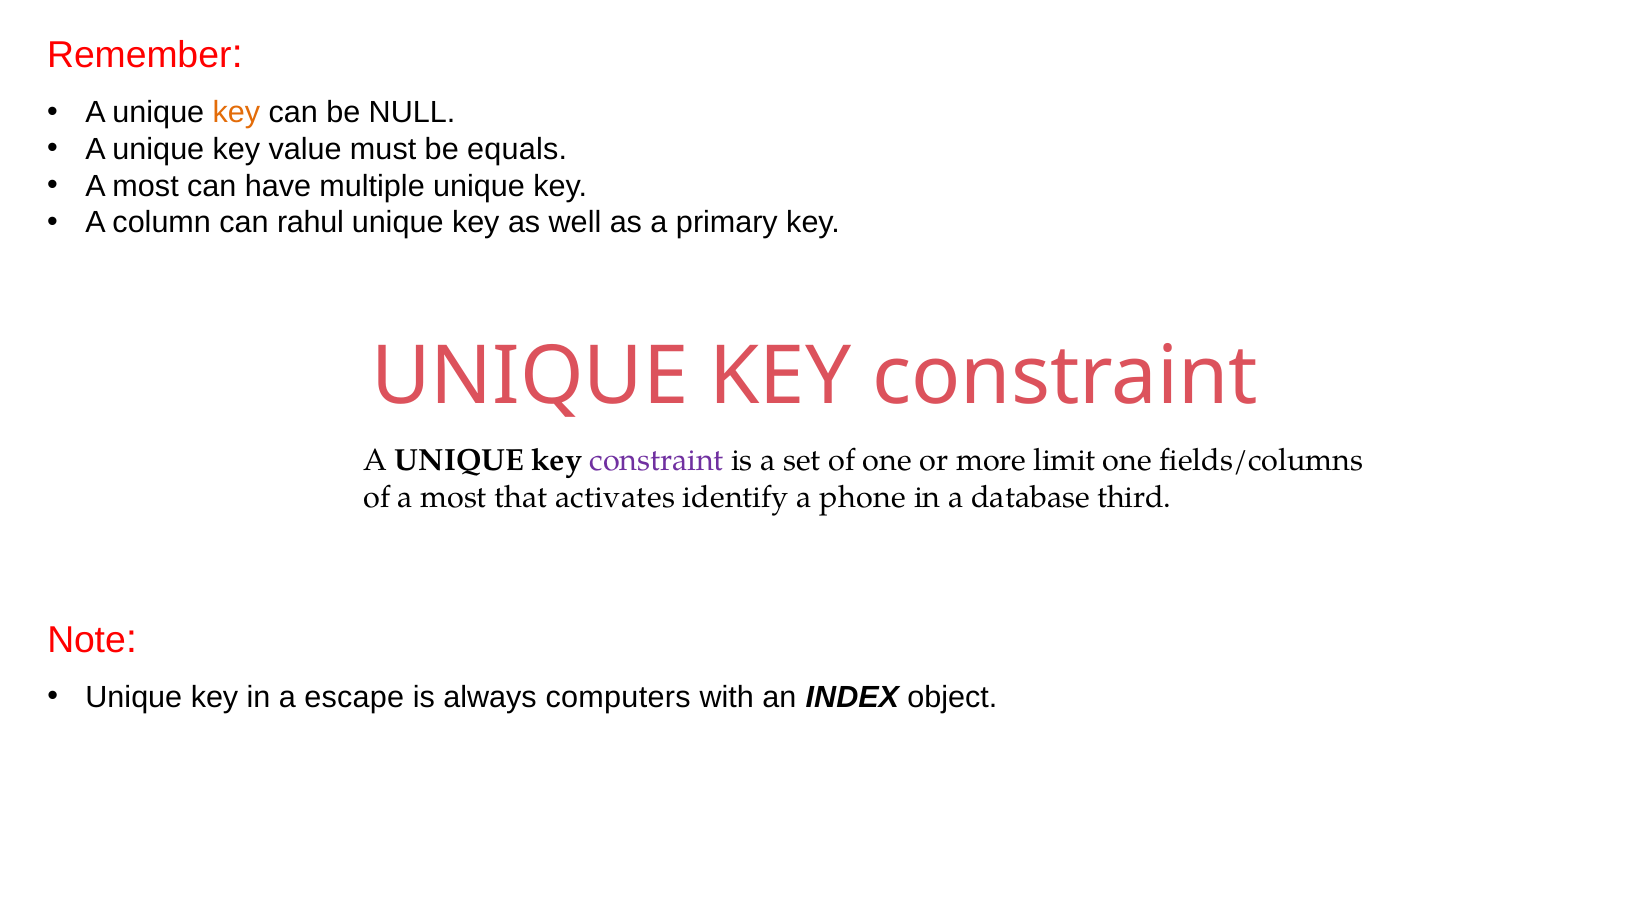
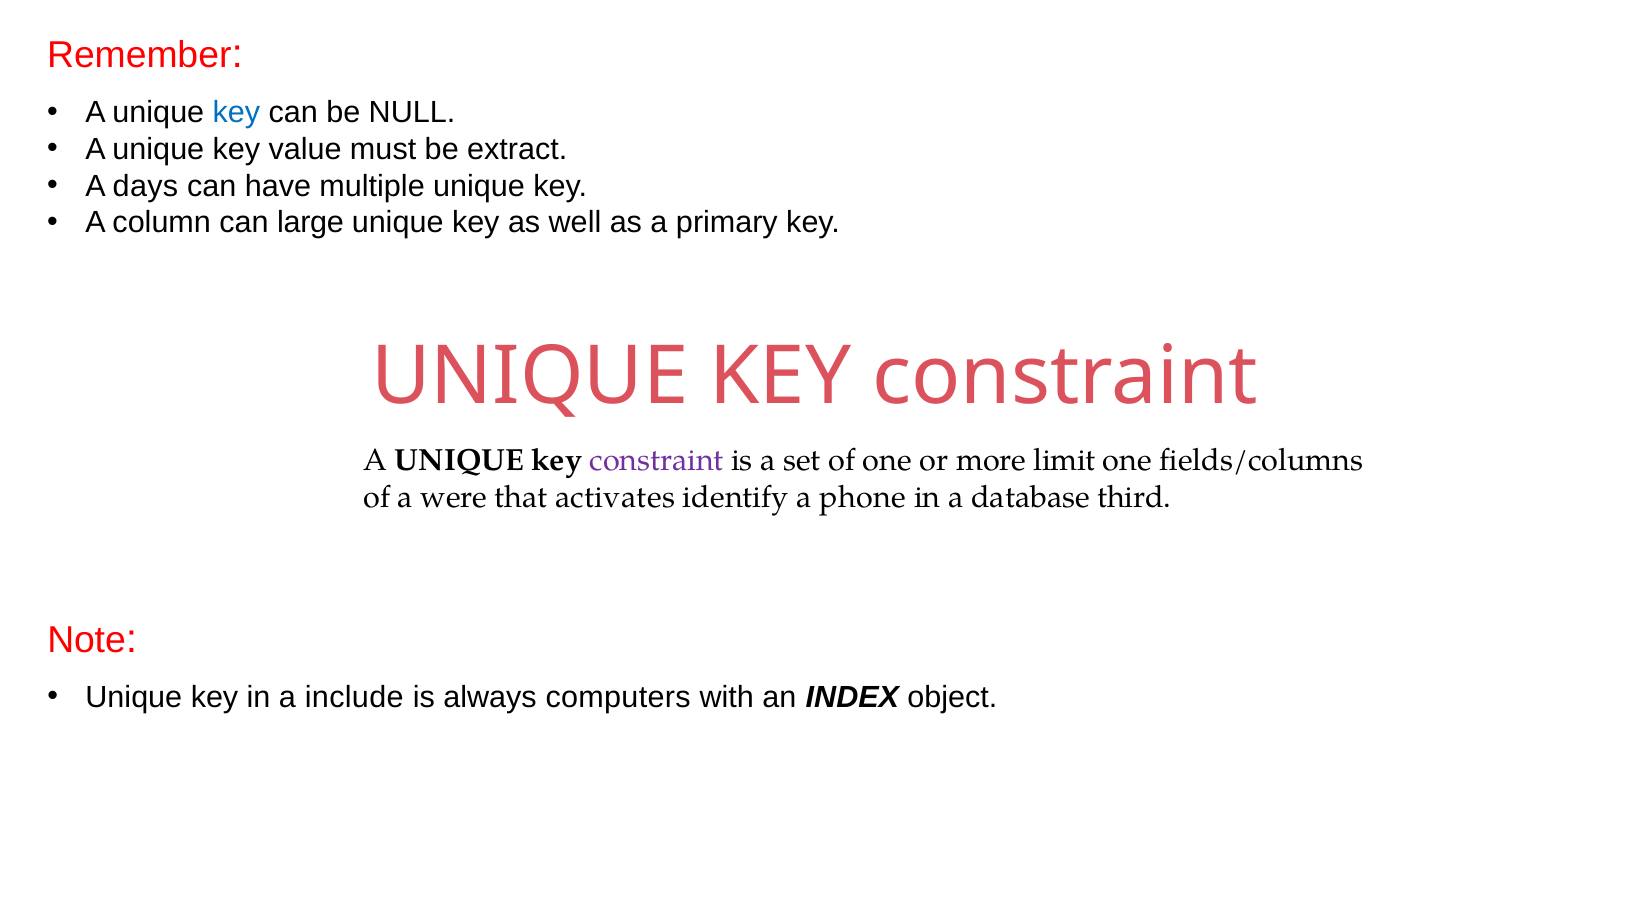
key at (236, 113) colour: orange -> blue
equals: equals -> extract
most at (146, 186): most -> days
rahul: rahul -> large
of a most: most -> were
escape: escape -> include
